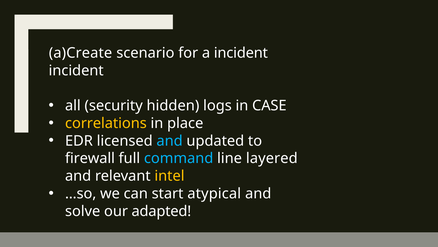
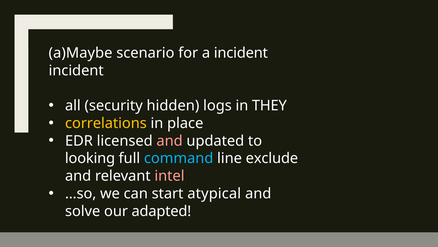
a)Create: a)Create -> a)Maybe
CASE: CASE -> THEY
and at (170, 141) colour: light blue -> pink
firewall: firewall -> looking
layered: layered -> exclude
intel colour: yellow -> pink
